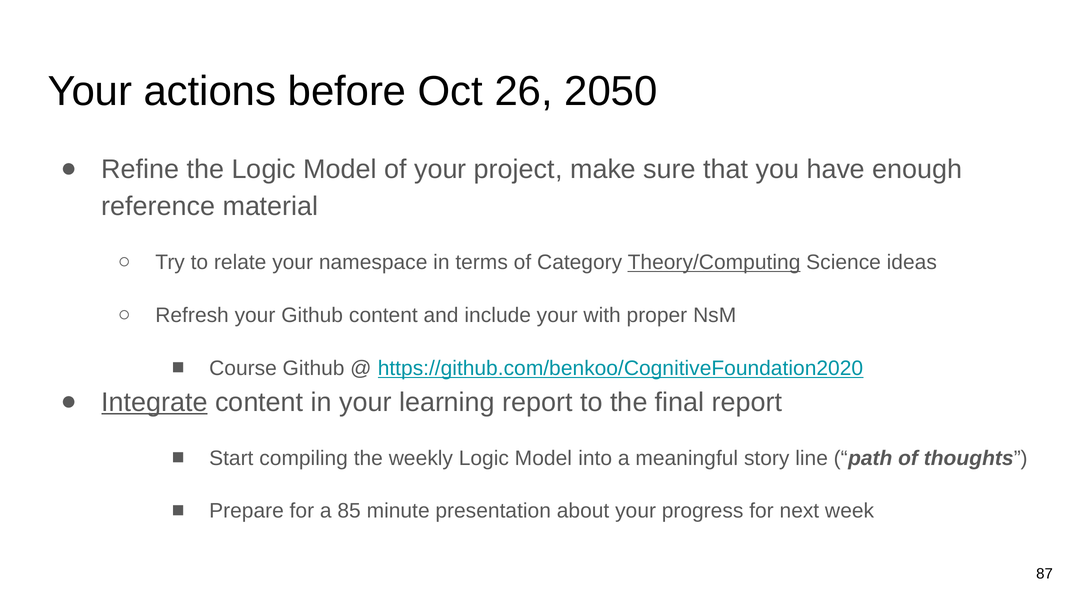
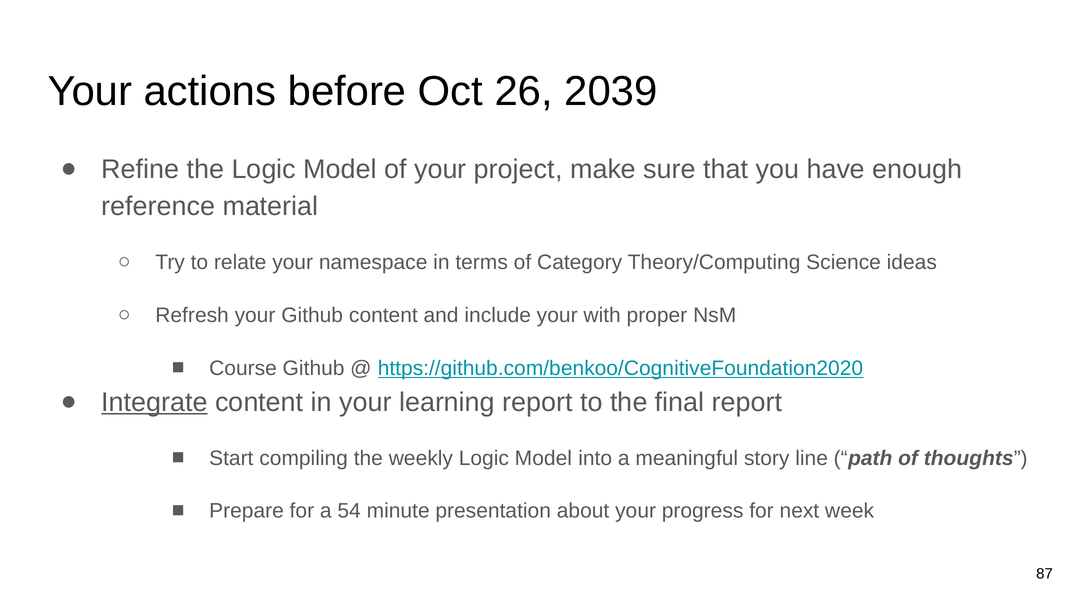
2050: 2050 -> 2039
Theory/Computing underline: present -> none
85: 85 -> 54
